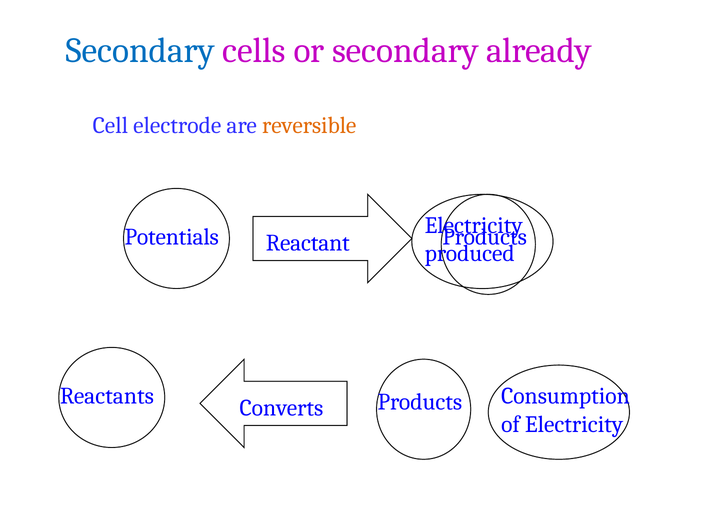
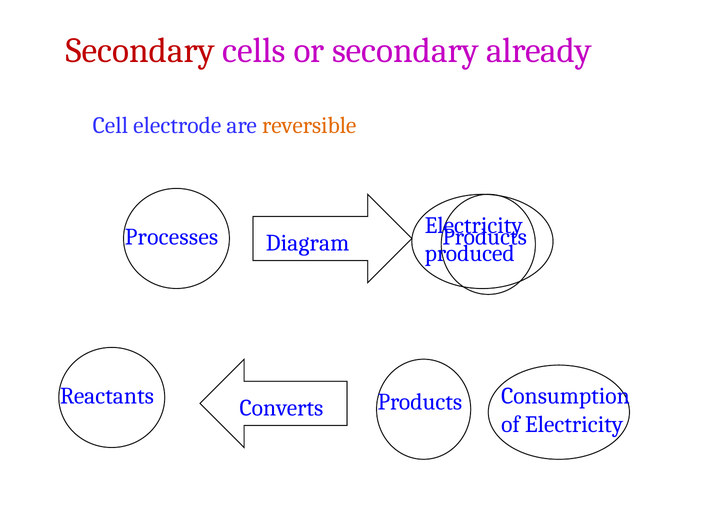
Secondary at (140, 51) colour: blue -> red
Potentials: Potentials -> Processes
Reactant: Reactant -> Diagram
